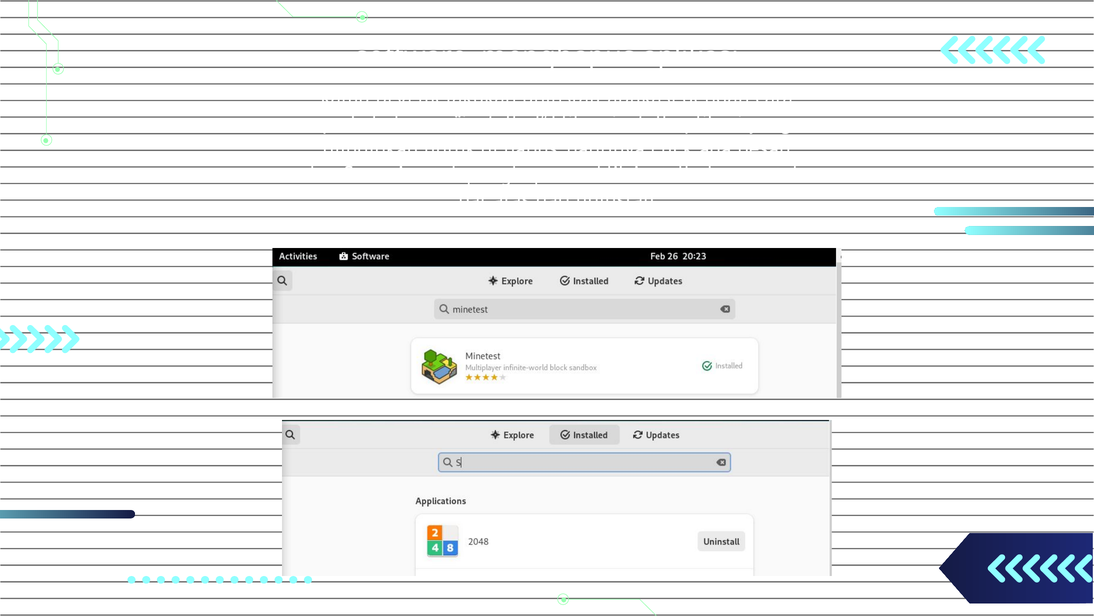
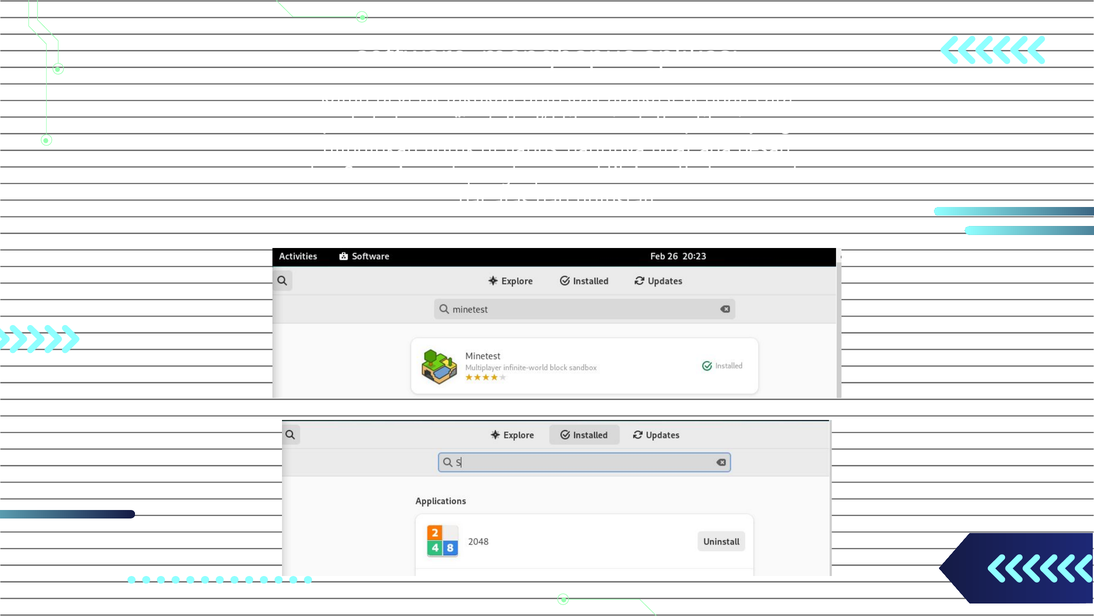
click: click -> lihat
